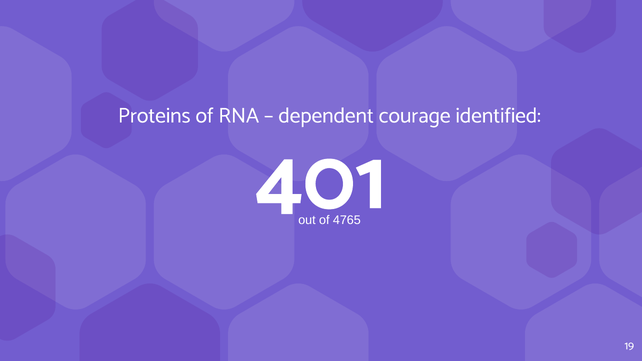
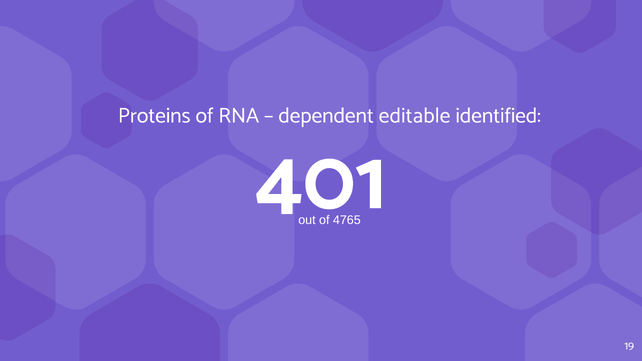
courage: courage -> editable
